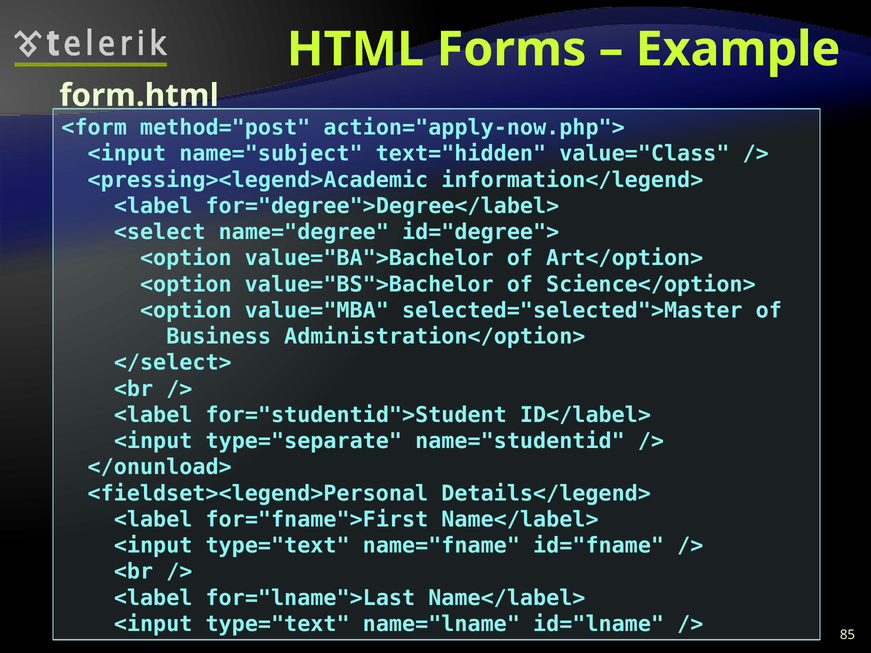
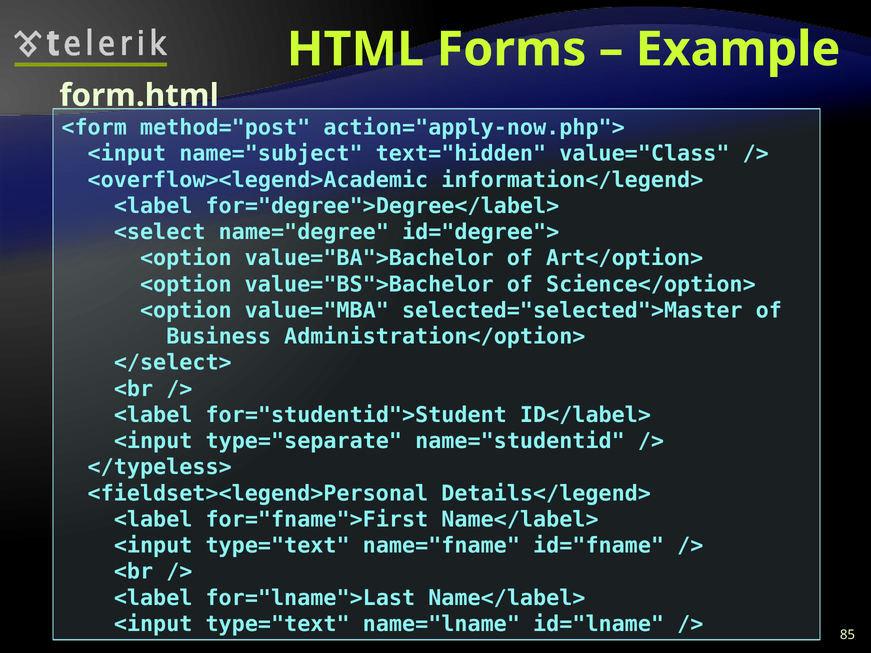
<pressing><legend>Academic: <pressing><legend>Academic -> <overflow><legend>Academic
</onunload>: </onunload> -> </typeless>
